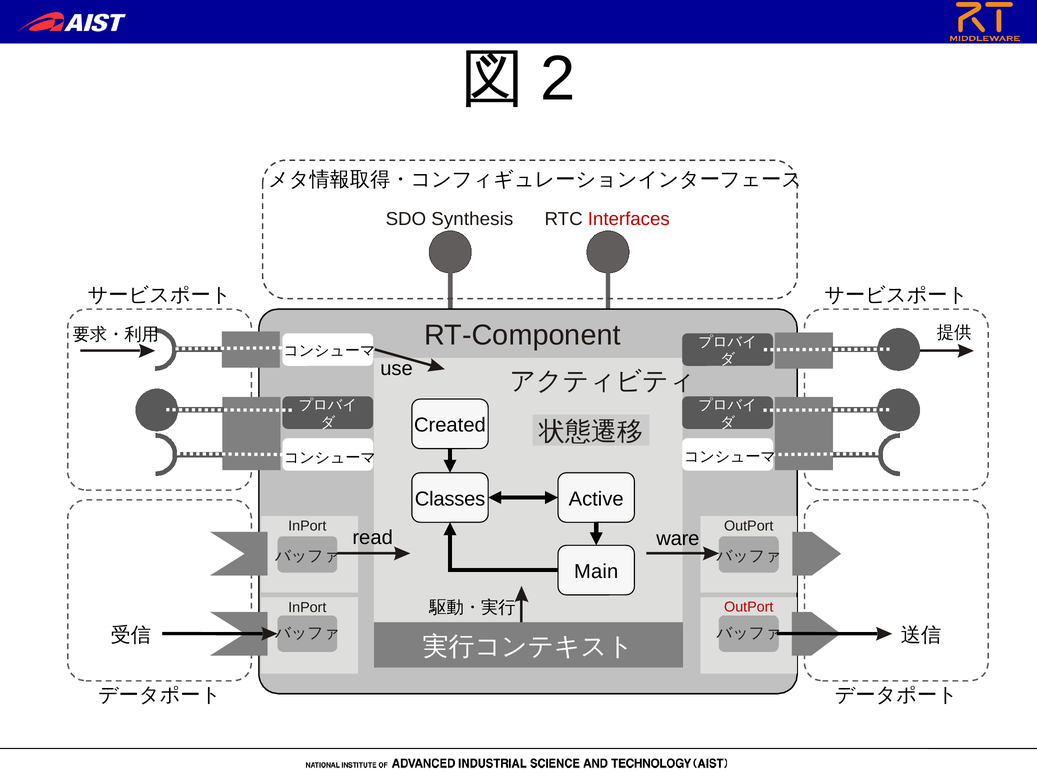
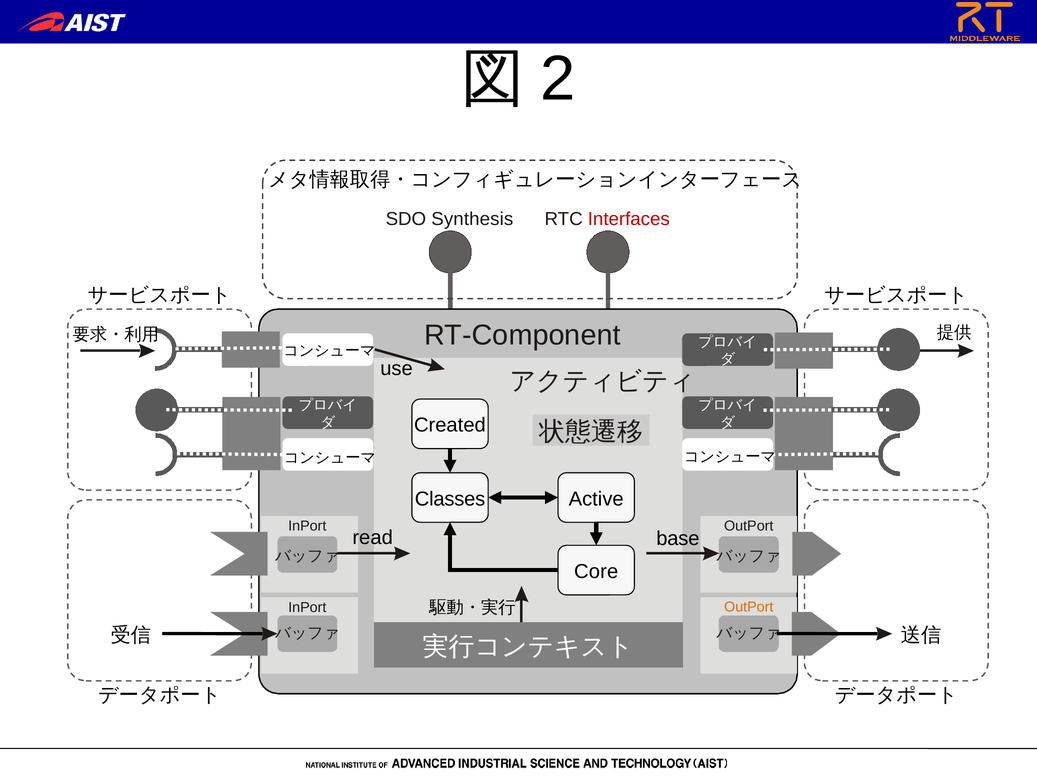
ware: ware -> base
Main: Main -> Core
OutPort at (749, 607) colour: red -> orange
